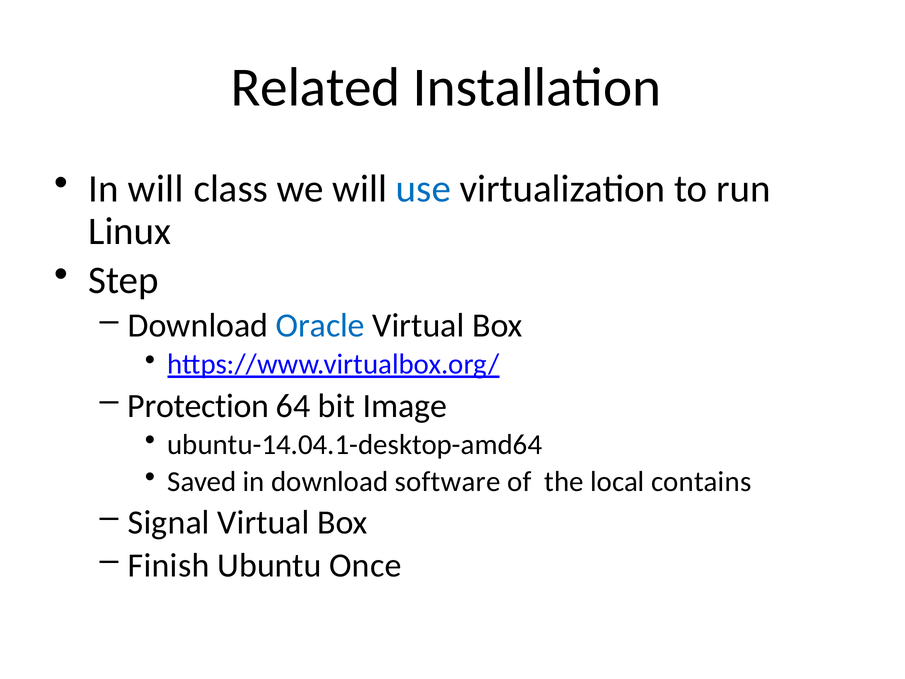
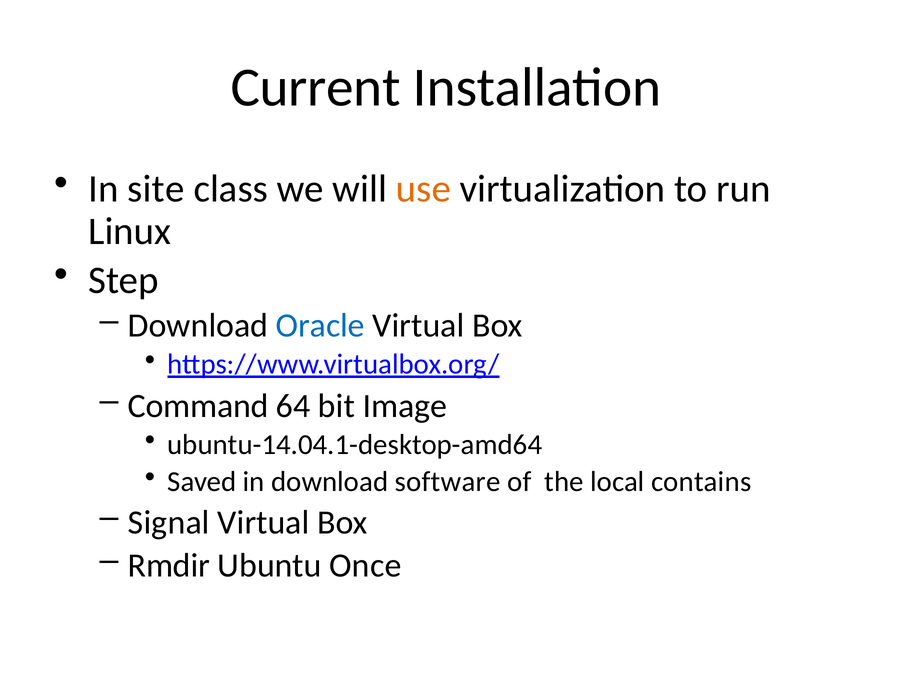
Related: Related -> Current
In will: will -> site
use colour: blue -> orange
Protection: Protection -> Command
Finish: Finish -> Rmdir
